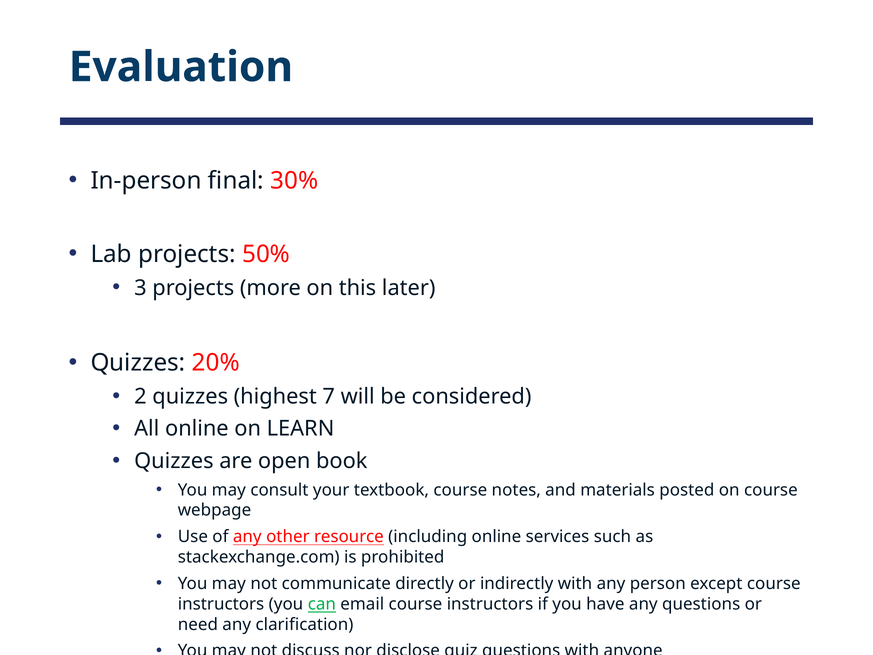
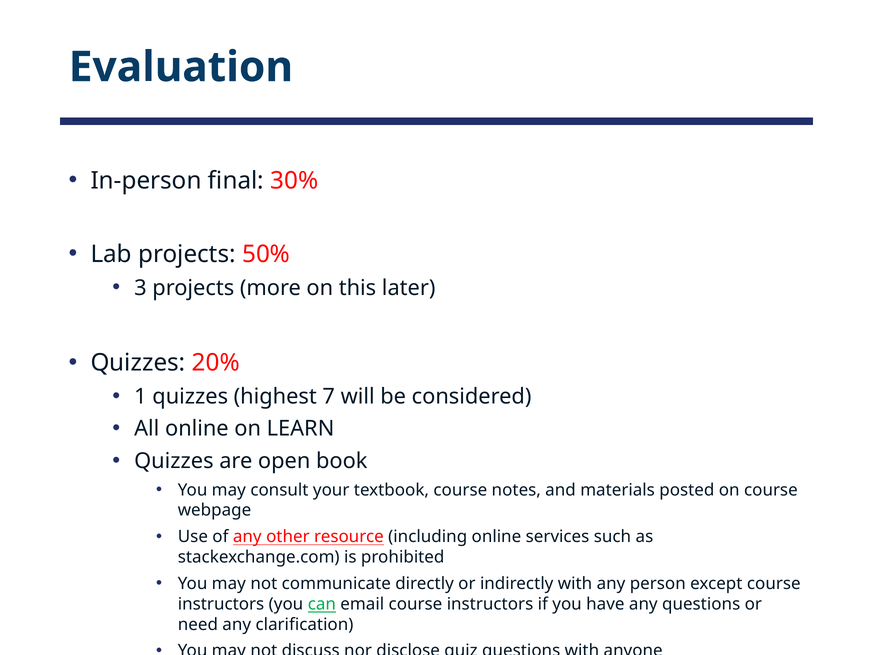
2: 2 -> 1
